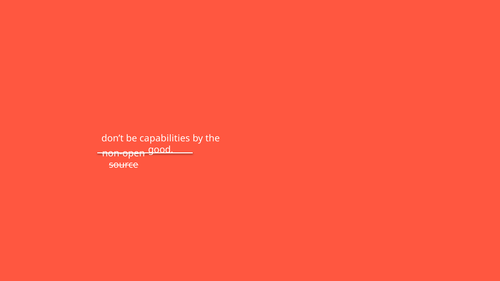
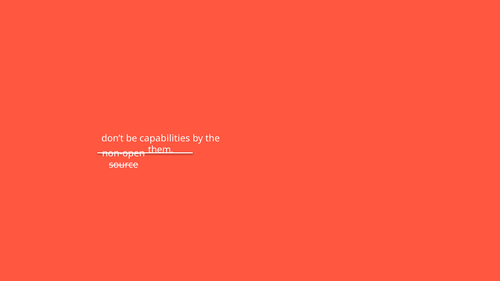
good: good -> them
